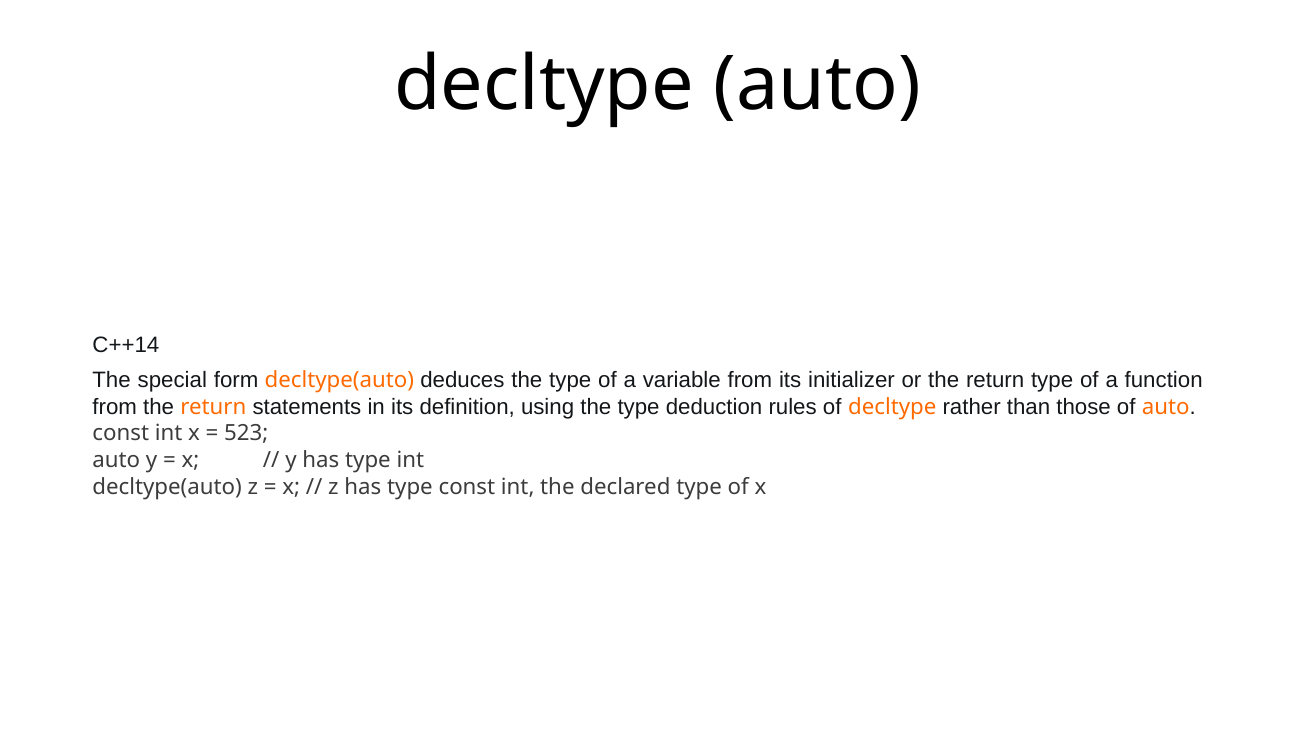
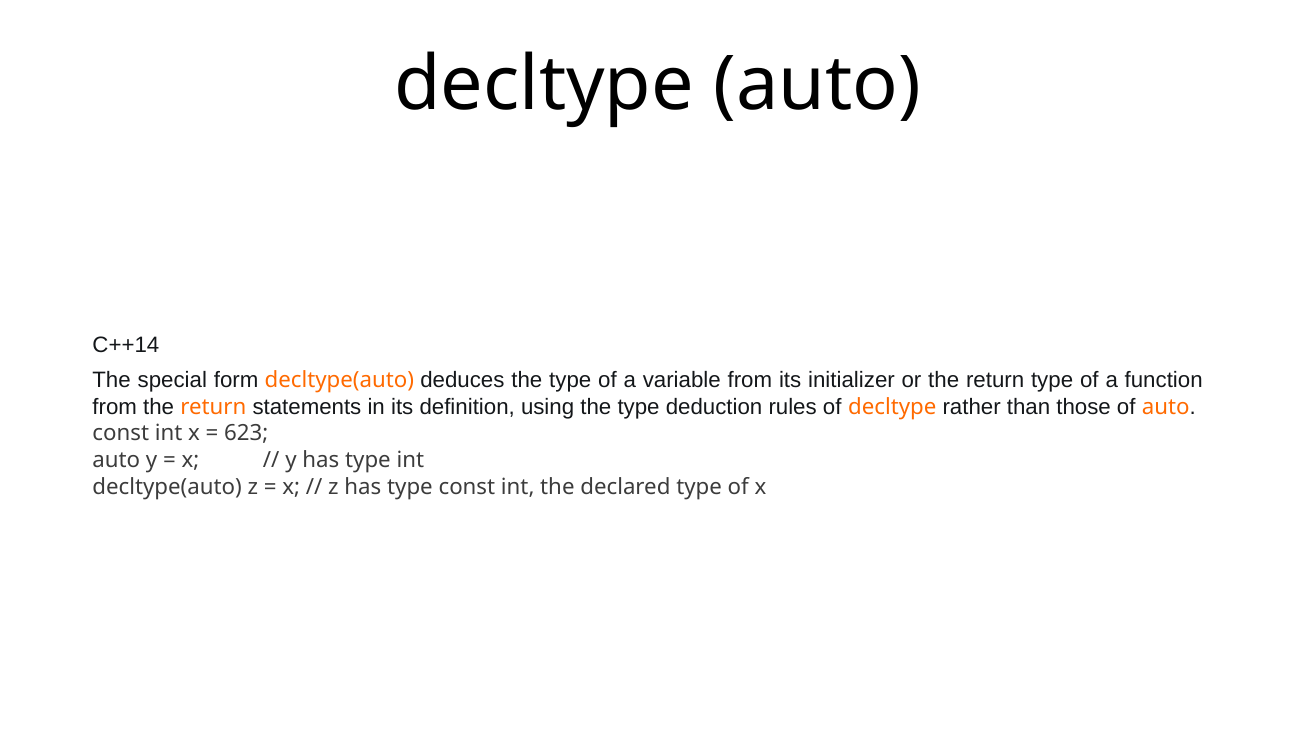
523: 523 -> 623
